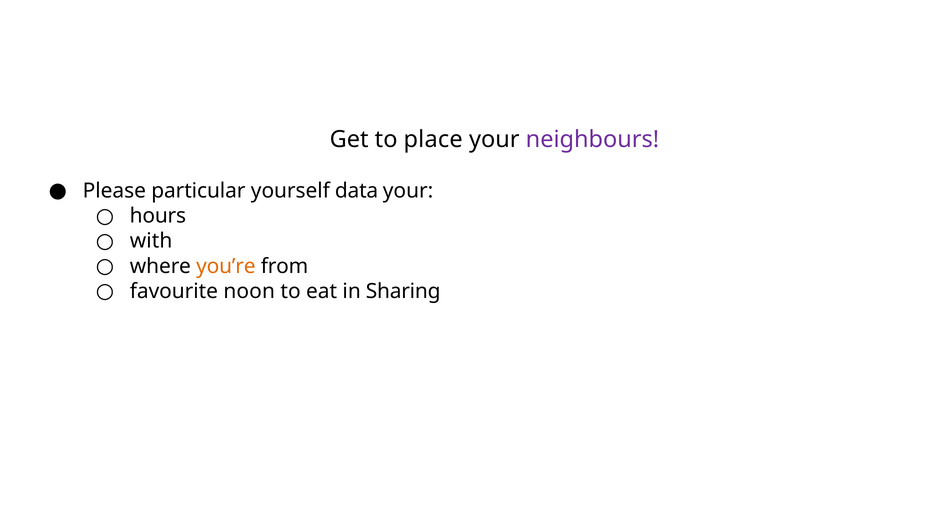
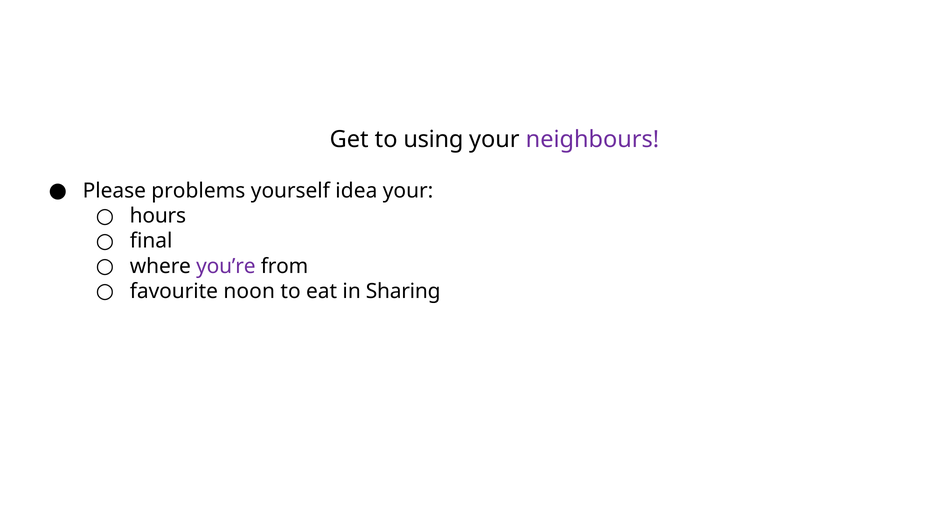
place: place -> using
particular: particular -> problems
data: data -> idea
with: with -> final
you’re colour: orange -> purple
